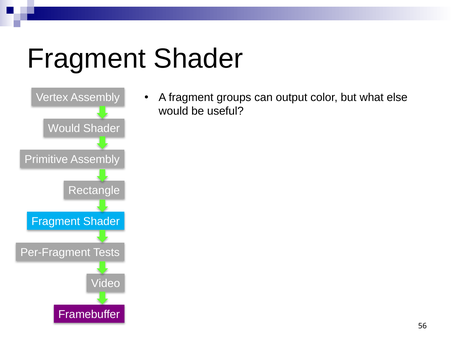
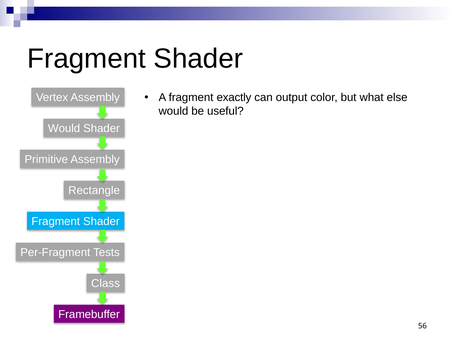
groups: groups -> exactly
Video: Video -> Class
